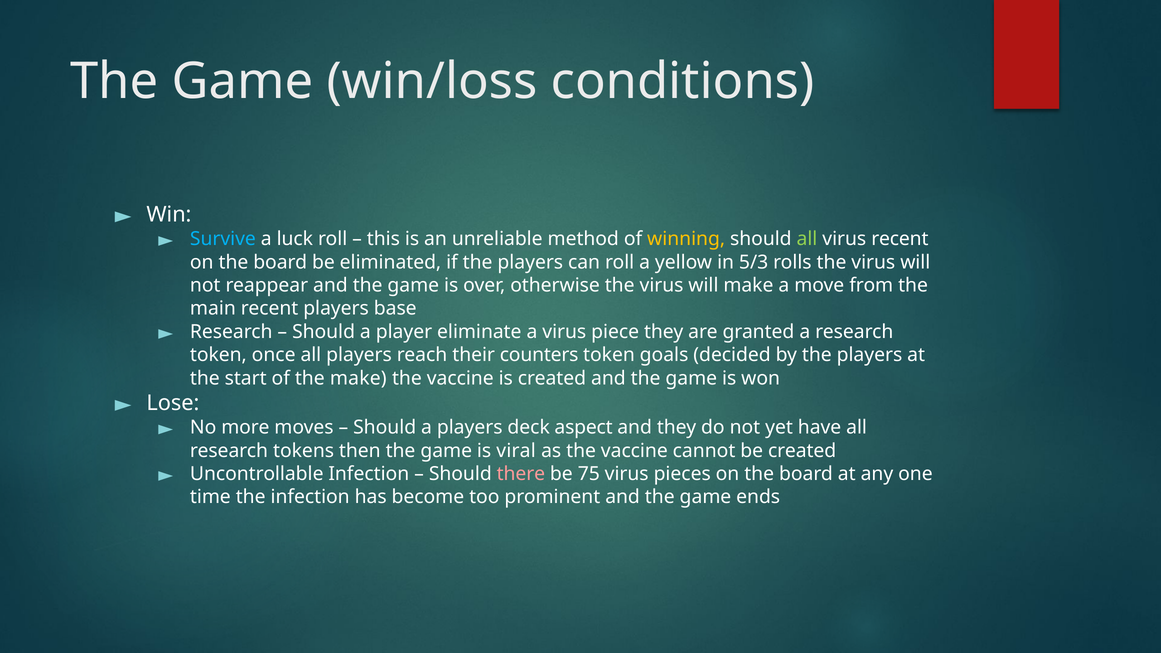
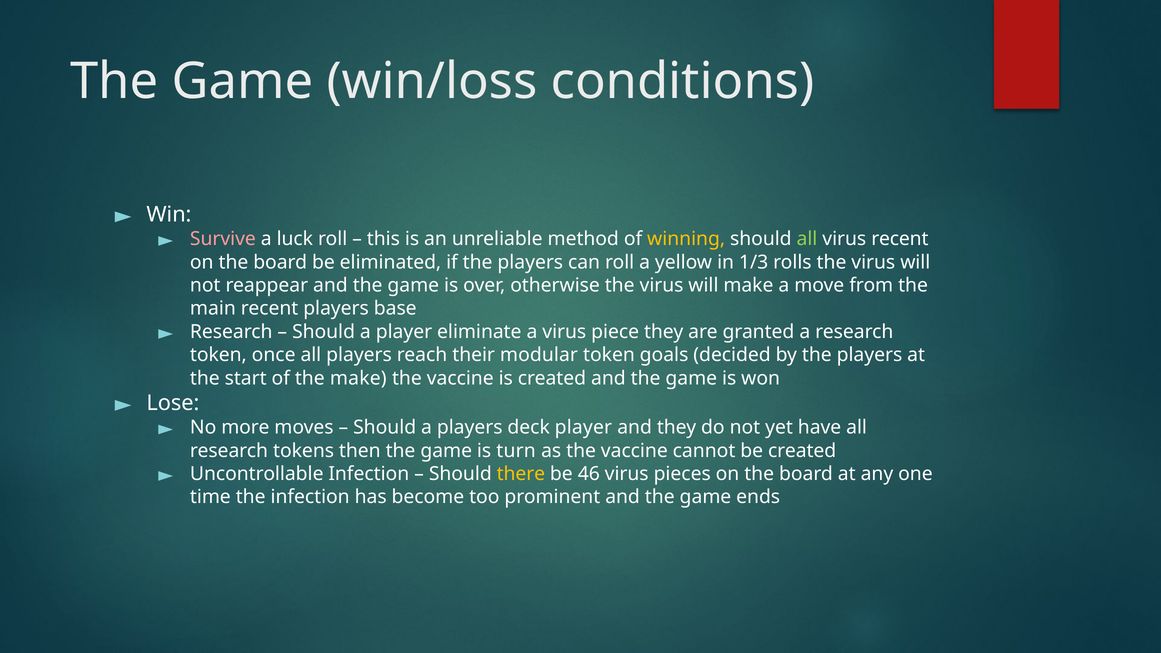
Survive colour: light blue -> pink
5/3: 5/3 -> 1/3
counters: counters -> modular
deck aspect: aspect -> player
viral: viral -> turn
there colour: pink -> yellow
75: 75 -> 46
